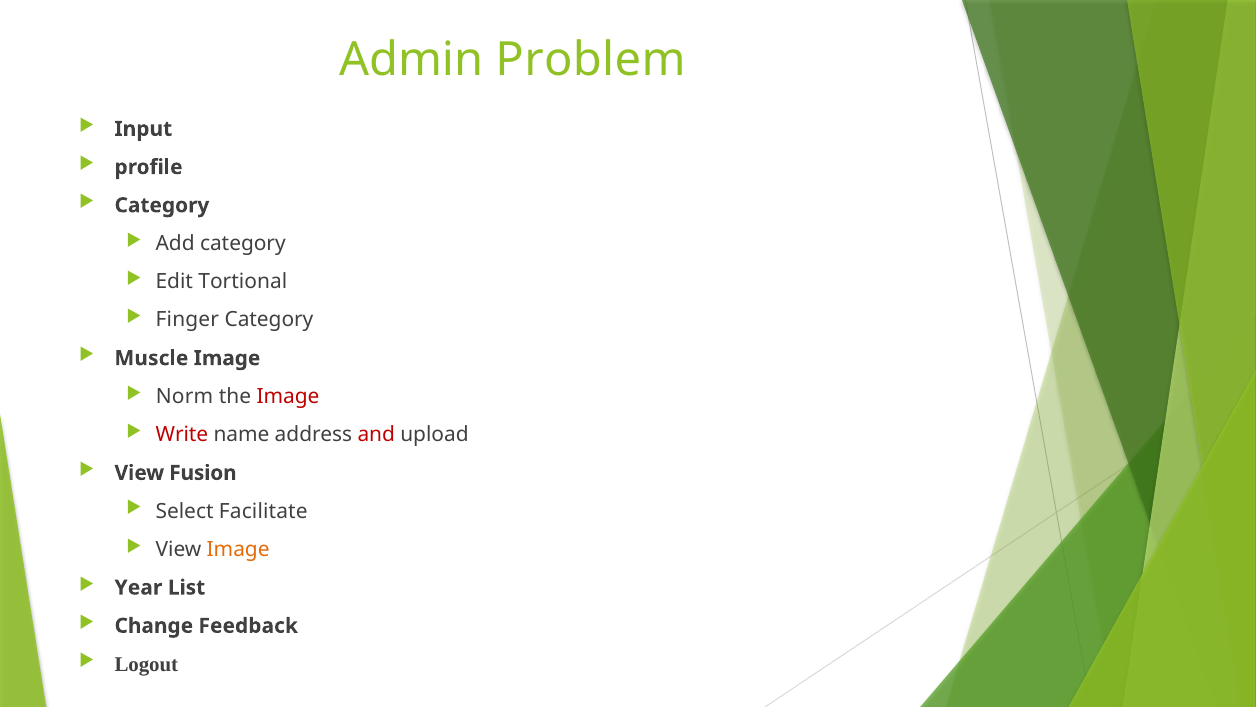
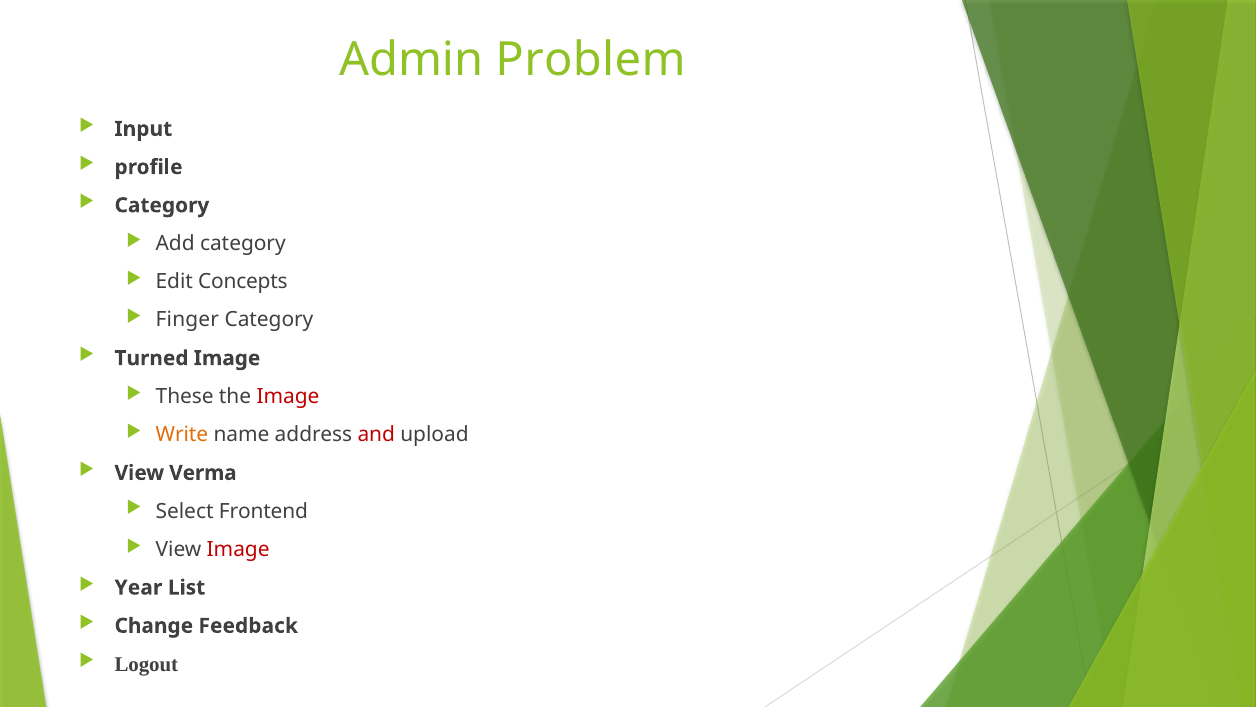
Tortional: Tortional -> Concepts
Muscle: Muscle -> Turned
Norm: Norm -> These
Write colour: red -> orange
Fusion: Fusion -> Verma
Facilitate: Facilitate -> Frontend
Image at (238, 549) colour: orange -> red
